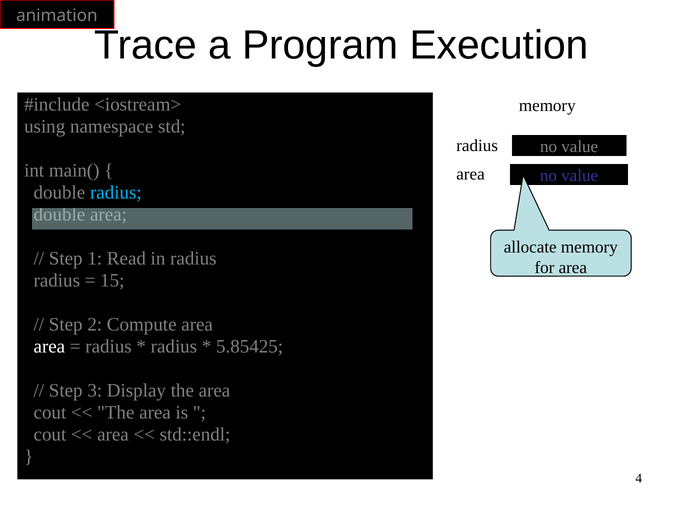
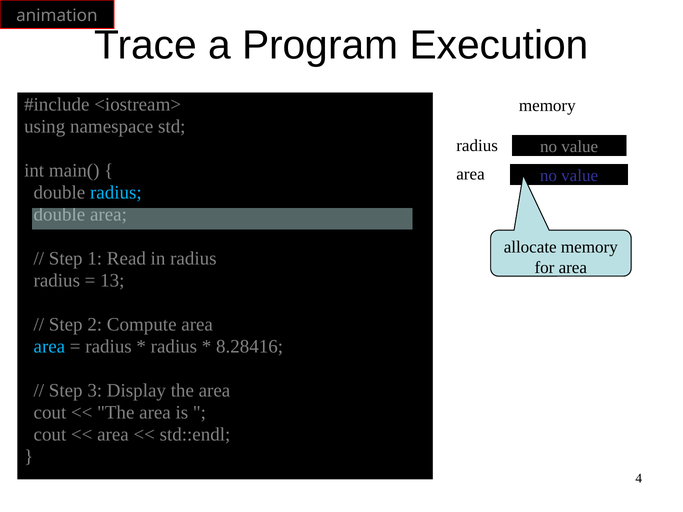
15: 15 -> 13
area at (49, 347) colour: white -> light blue
5.85425: 5.85425 -> 8.28416
